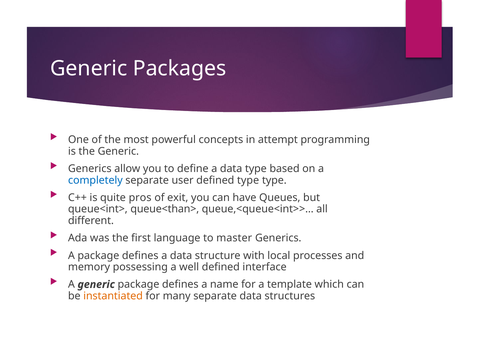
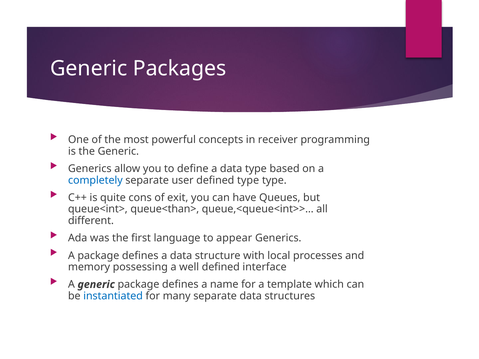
attempt: attempt -> receiver
pros: pros -> cons
master: master -> appear
instantiated colour: orange -> blue
